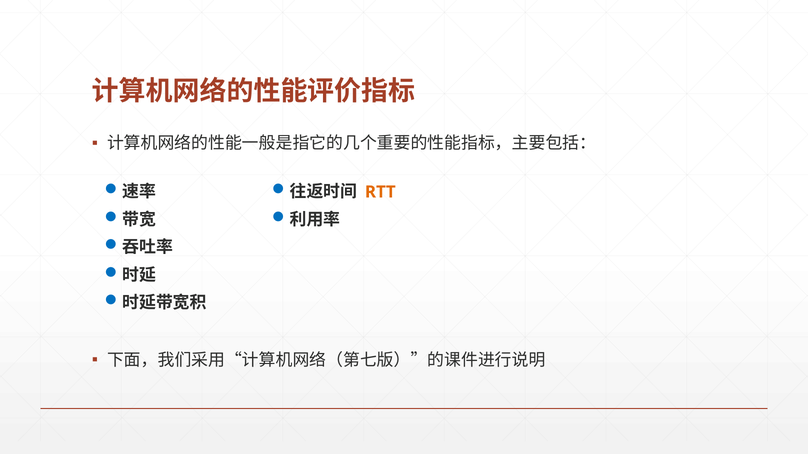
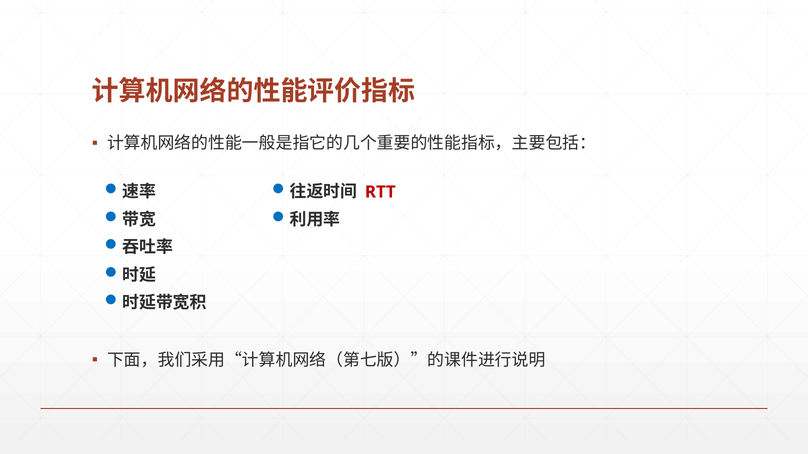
RTT colour: orange -> red
